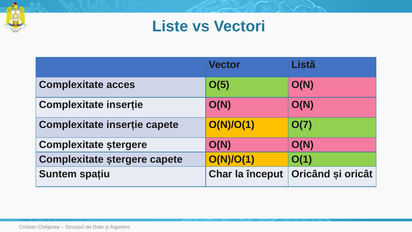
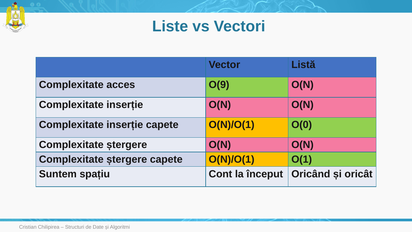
O(5: O(5 -> O(9
O(7: O(7 -> O(0
Char: Char -> Cont
